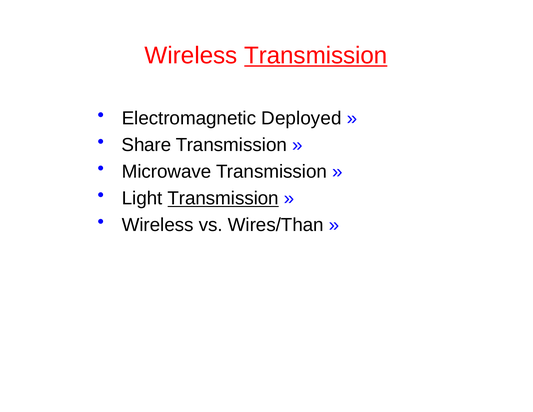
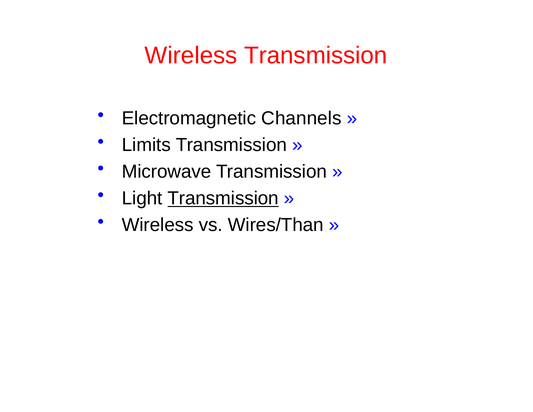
Transmission at (316, 56) underline: present -> none
Deployed: Deployed -> Channels
Share: Share -> Limits
